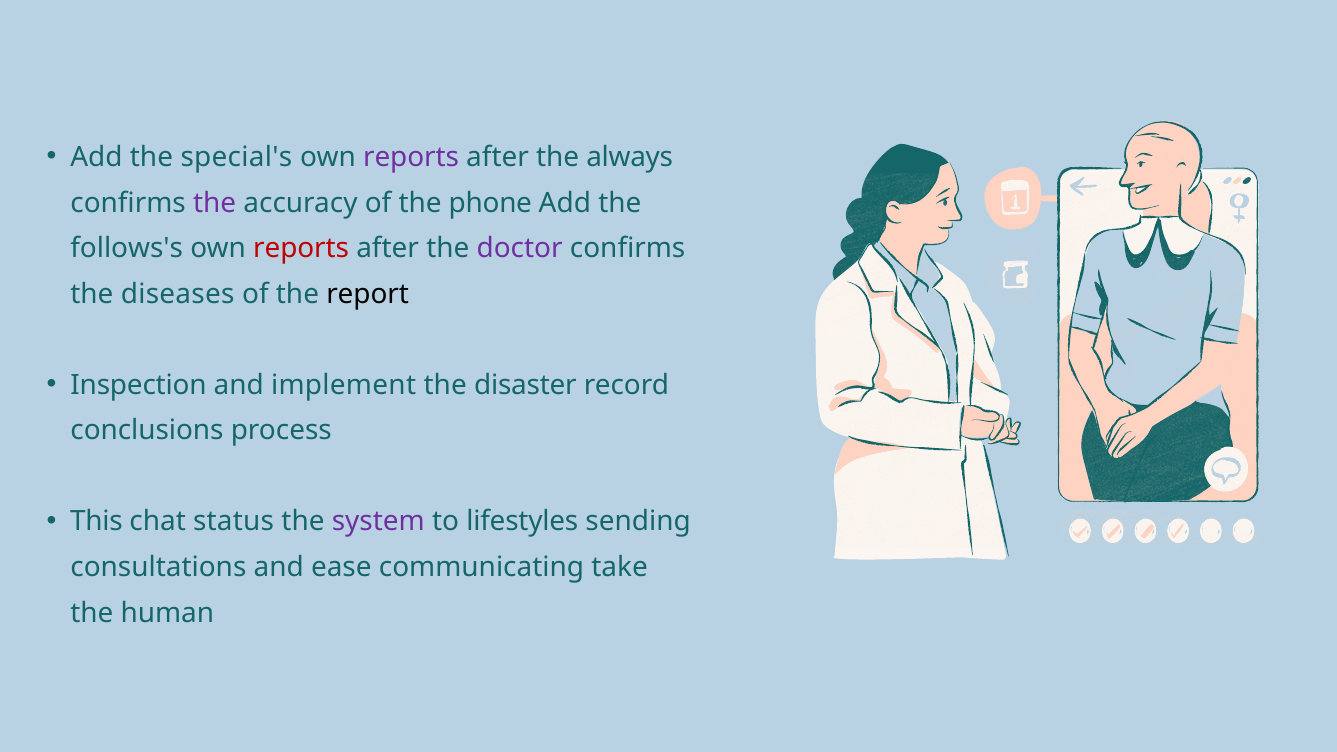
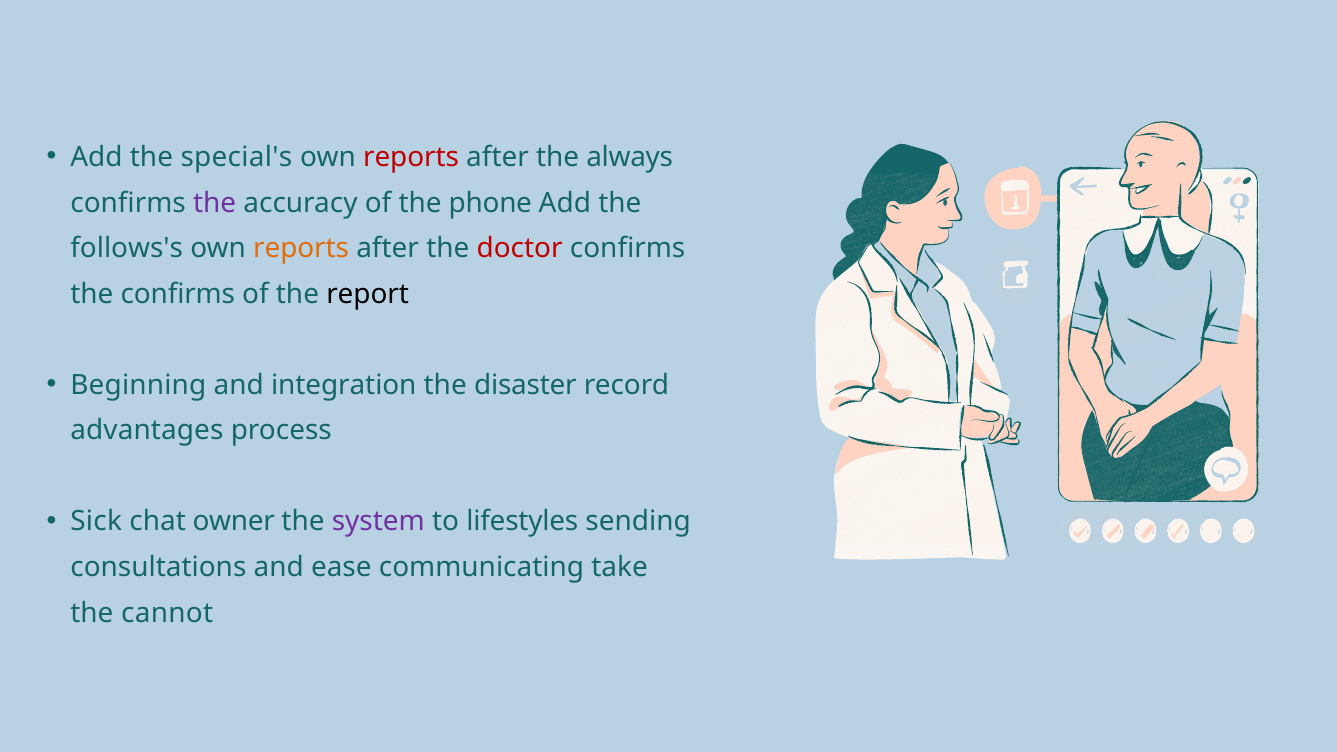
reports at (411, 157) colour: purple -> red
reports at (301, 248) colour: red -> orange
doctor colour: purple -> red
the diseases: diseases -> confirms
Inspection: Inspection -> Beginning
implement: implement -> integration
conclusions: conclusions -> advantages
This: This -> Sick
status: status -> owner
human: human -> cannot
